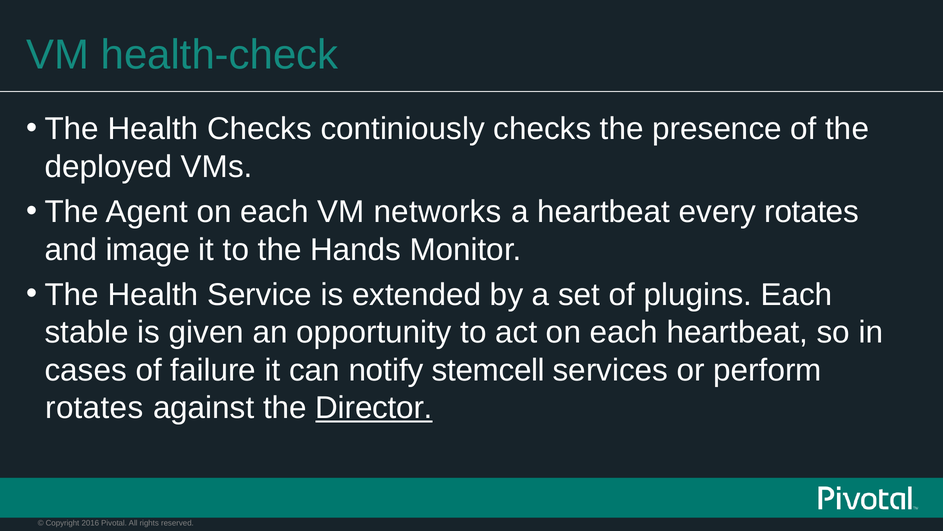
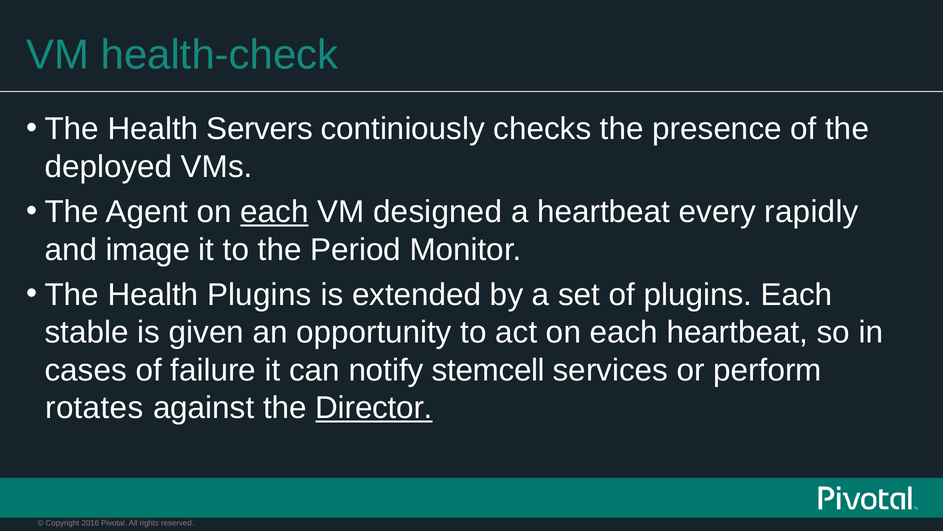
Health Checks: Checks -> Servers
each at (274, 212) underline: none -> present
networks: networks -> designed
every rotates: rotates -> rapidly
Hands: Hands -> Period
Health Service: Service -> Plugins
